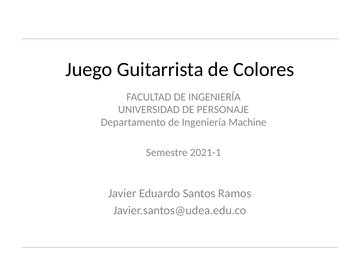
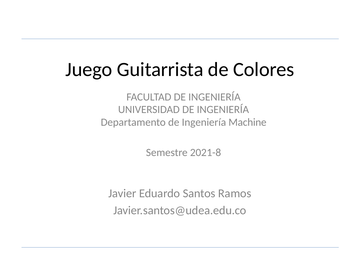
UNIVERSIDAD DE PERSONAJE: PERSONAJE -> INGENIERÍA
2021-1: 2021-1 -> 2021-8
